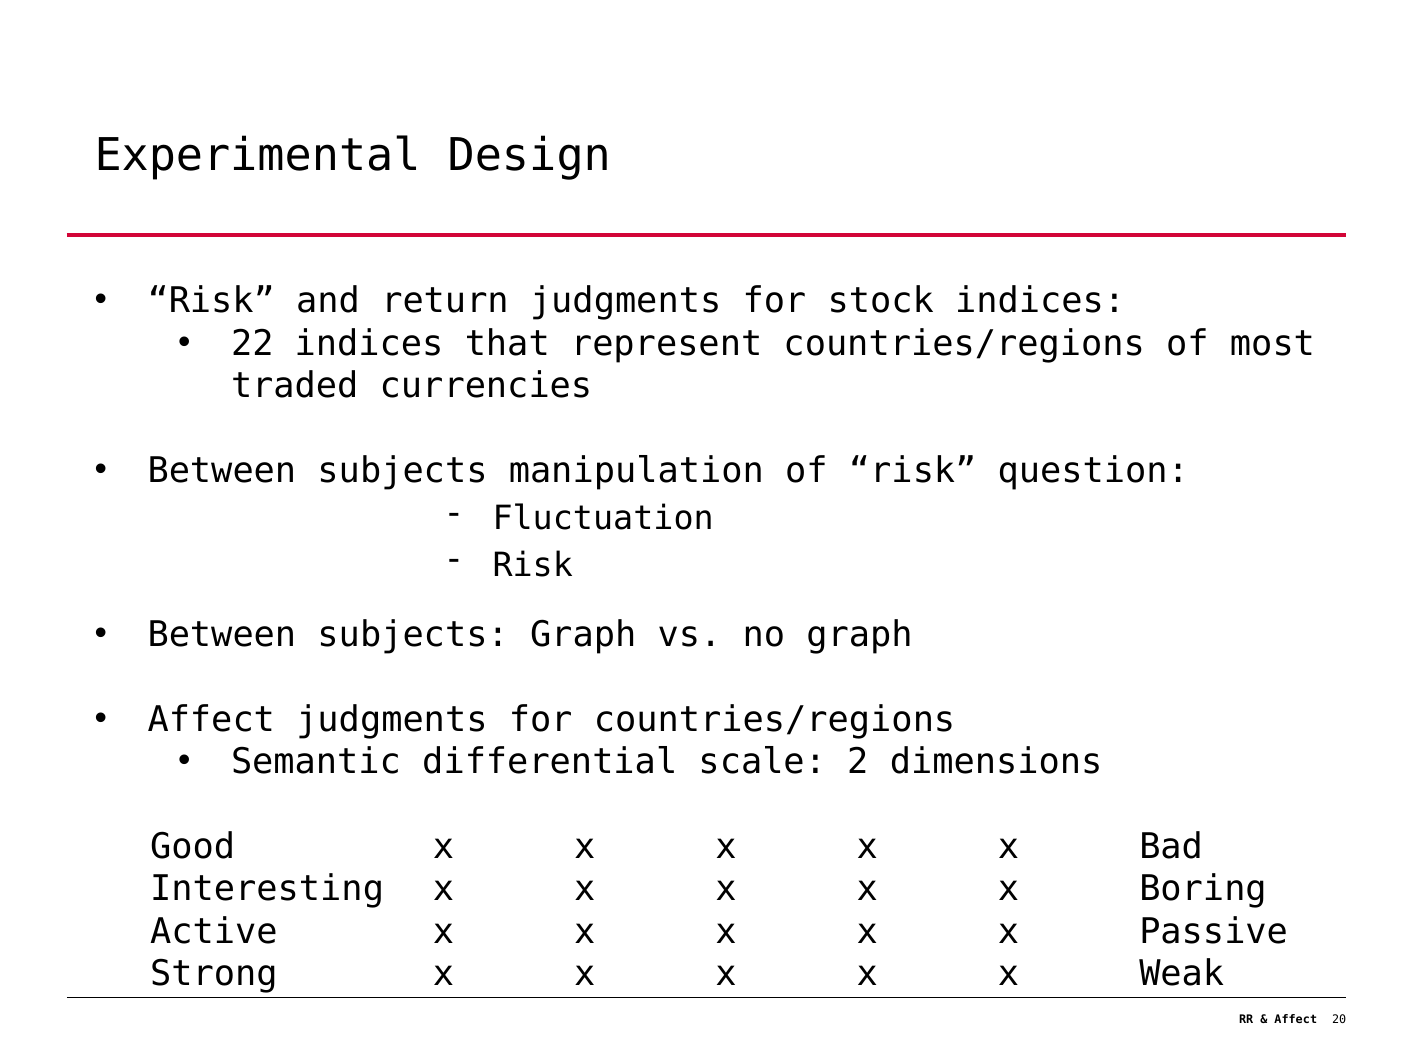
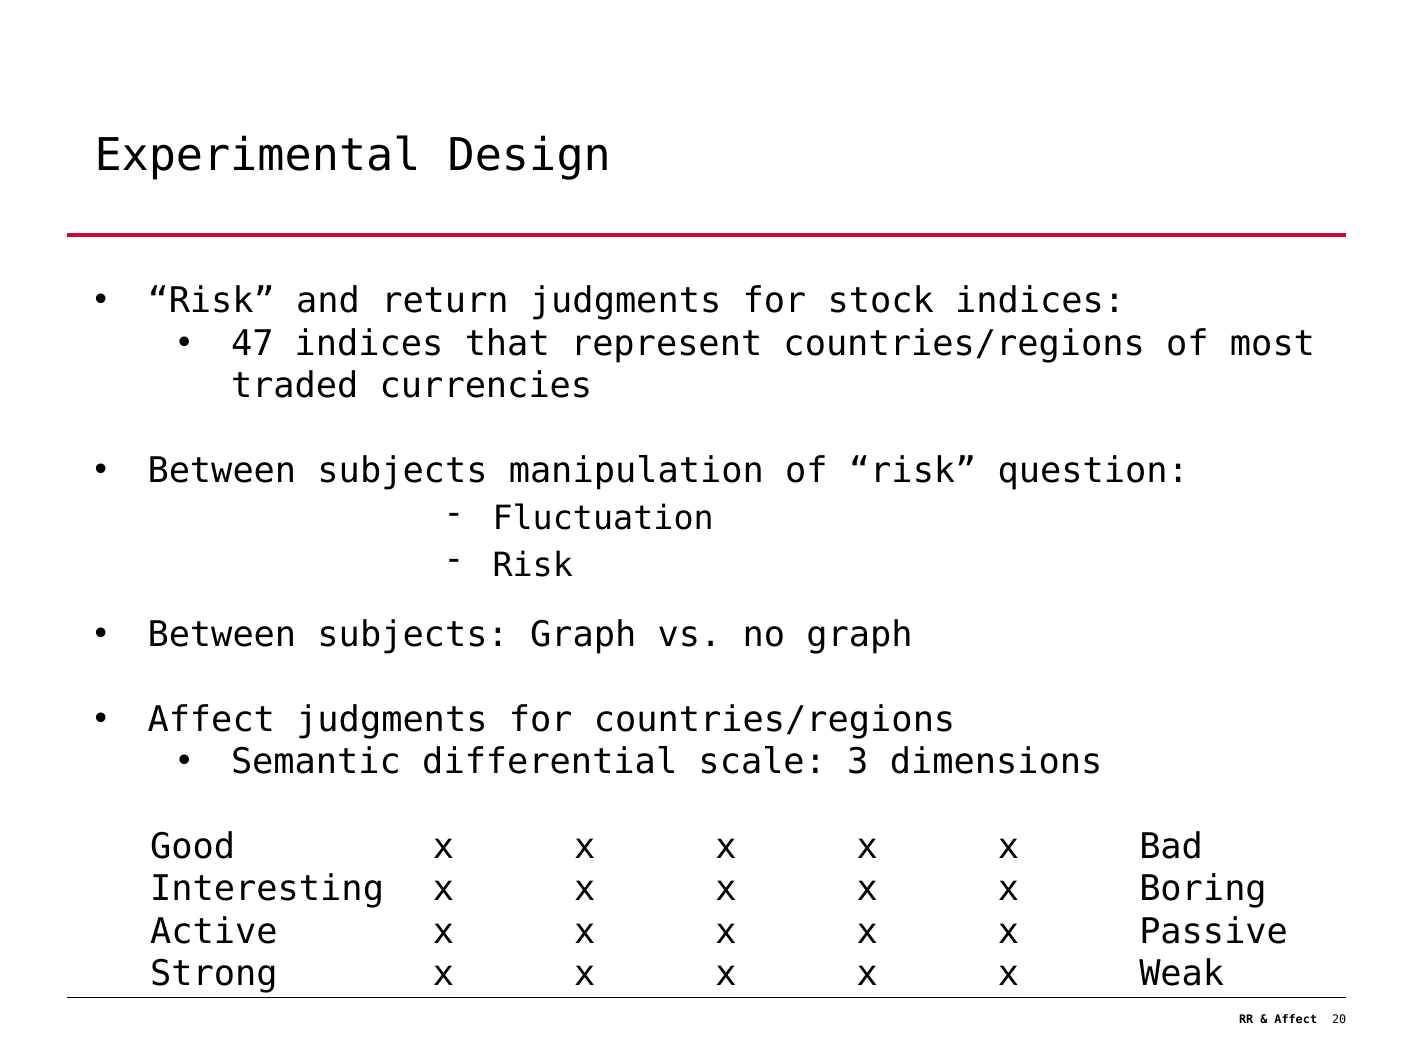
22: 22 -> 47
2: 2 -> 3
